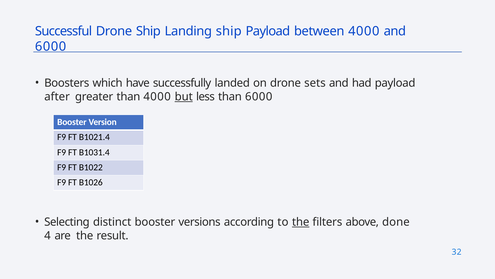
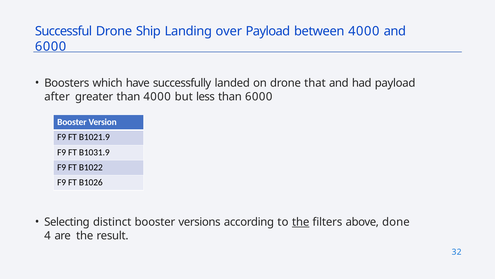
Landing ship: ship -> over
sets: sets -> that
but underline: present -> none
B1021.4: B1021.4 -> B1021.9
B1031.4: B1031.4 -> B1031.9
